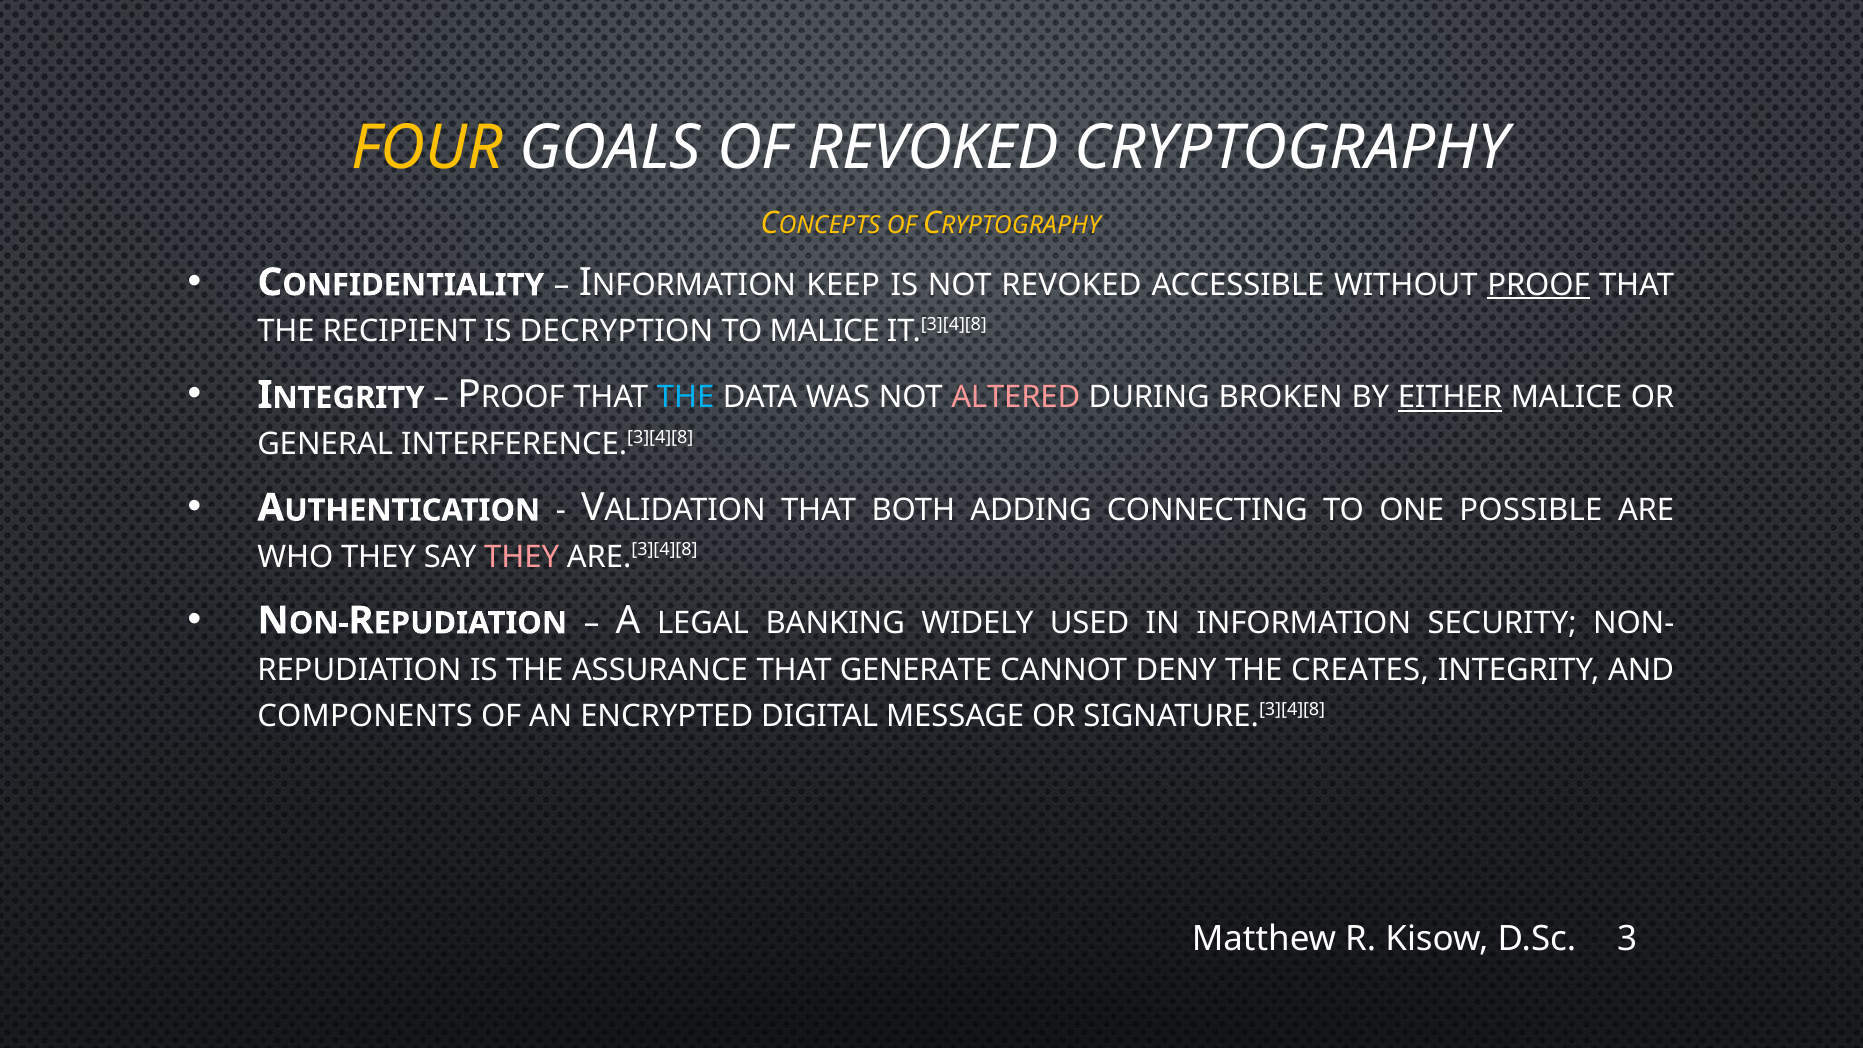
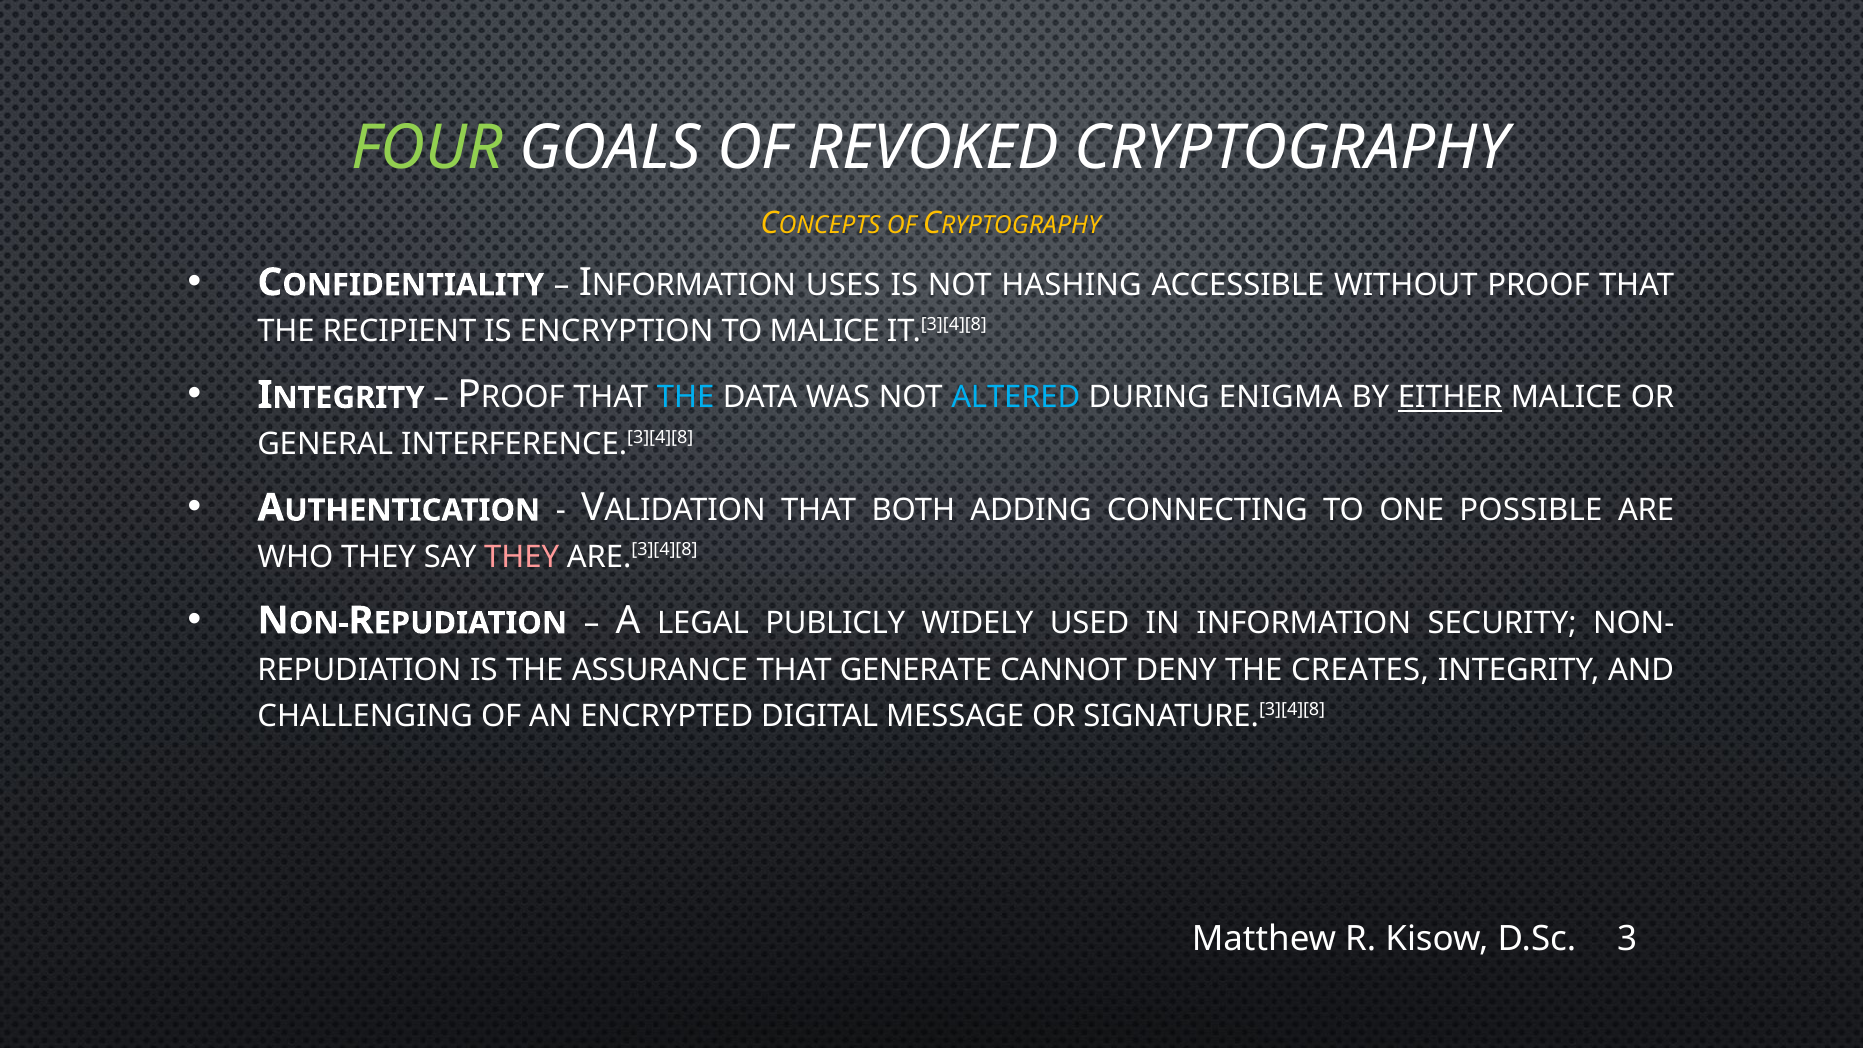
FOUR colour: yellow -> light green
KEEP: KEEP -> USES
NOT REVOKED: REVOKED -> HASHING
PROOF underline: present -> none
DECRYPTION: DECRYPTION -> ENCRYPTION
ALTERED colour: pink -> light blue
BROKEN: BROKEN -> ENIGMA
BANKING: BANKING -> PUBLICLY
COMPONENTS: COMPONENTS -> CHALLENGING
